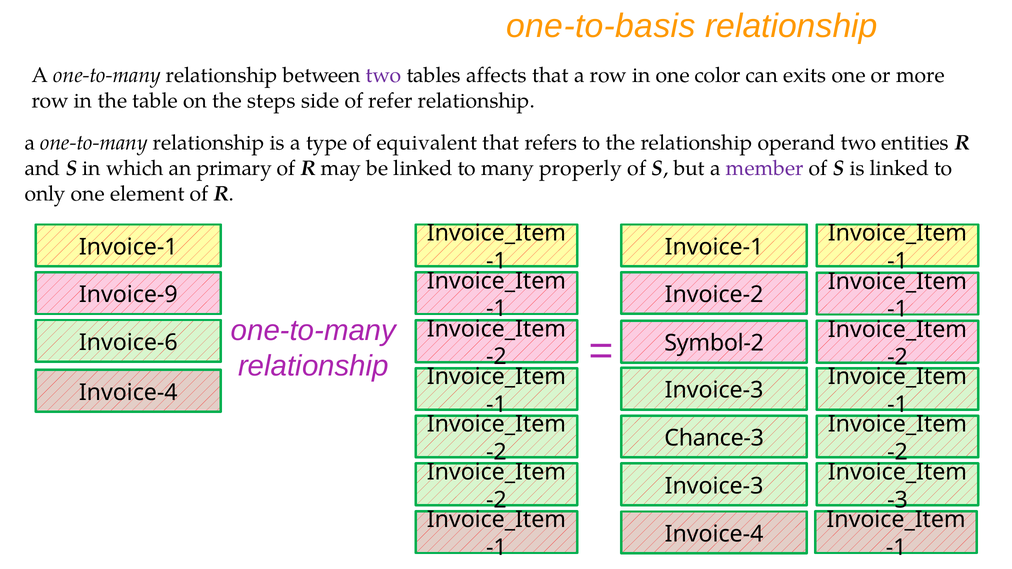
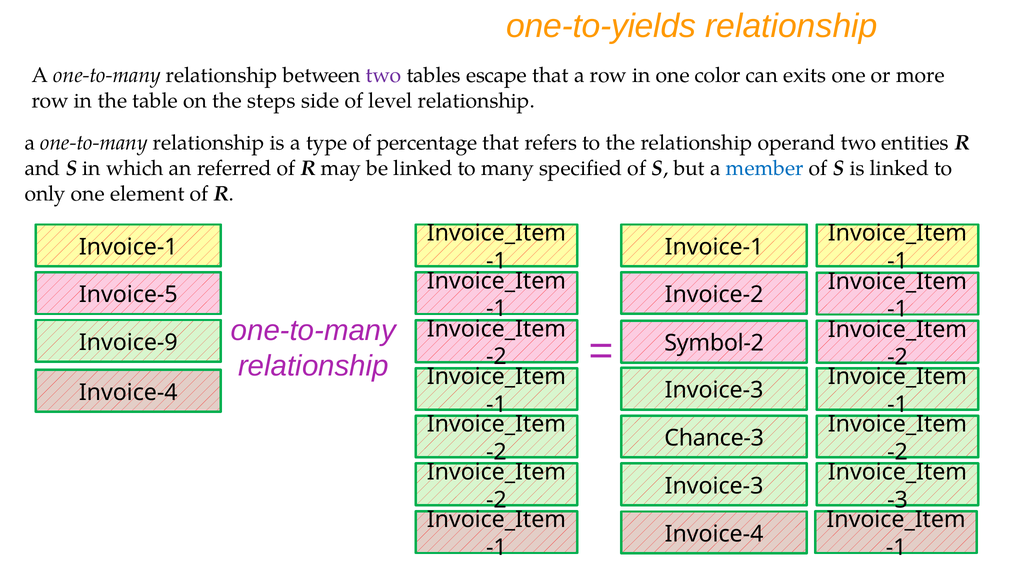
one-to-basis: one-to-basis -> one-to-yields
affects: affects -> escape
refer: refer -> level
equivalent: equivalent -> percentage
primary: primary -> referred
properly: properly -> specified
member colour: purple -> blue
Invoice-9: Invoice-9 -> Invoice-5
Invoice-6: Invoice-6 -> Invoice-9
